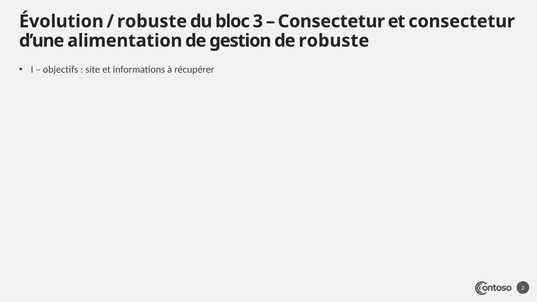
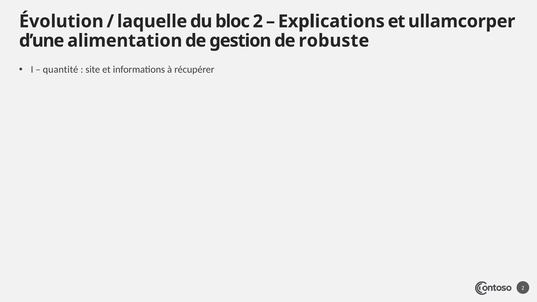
robuste at (152, 21): robuste -> laquelle
bloc 3: 3 -> 2
Consectetur at (331, 21): Consectetur -> Explications
et consectetur: consectetur -> ullamcorper
objectifs: objectifs -> quantité
